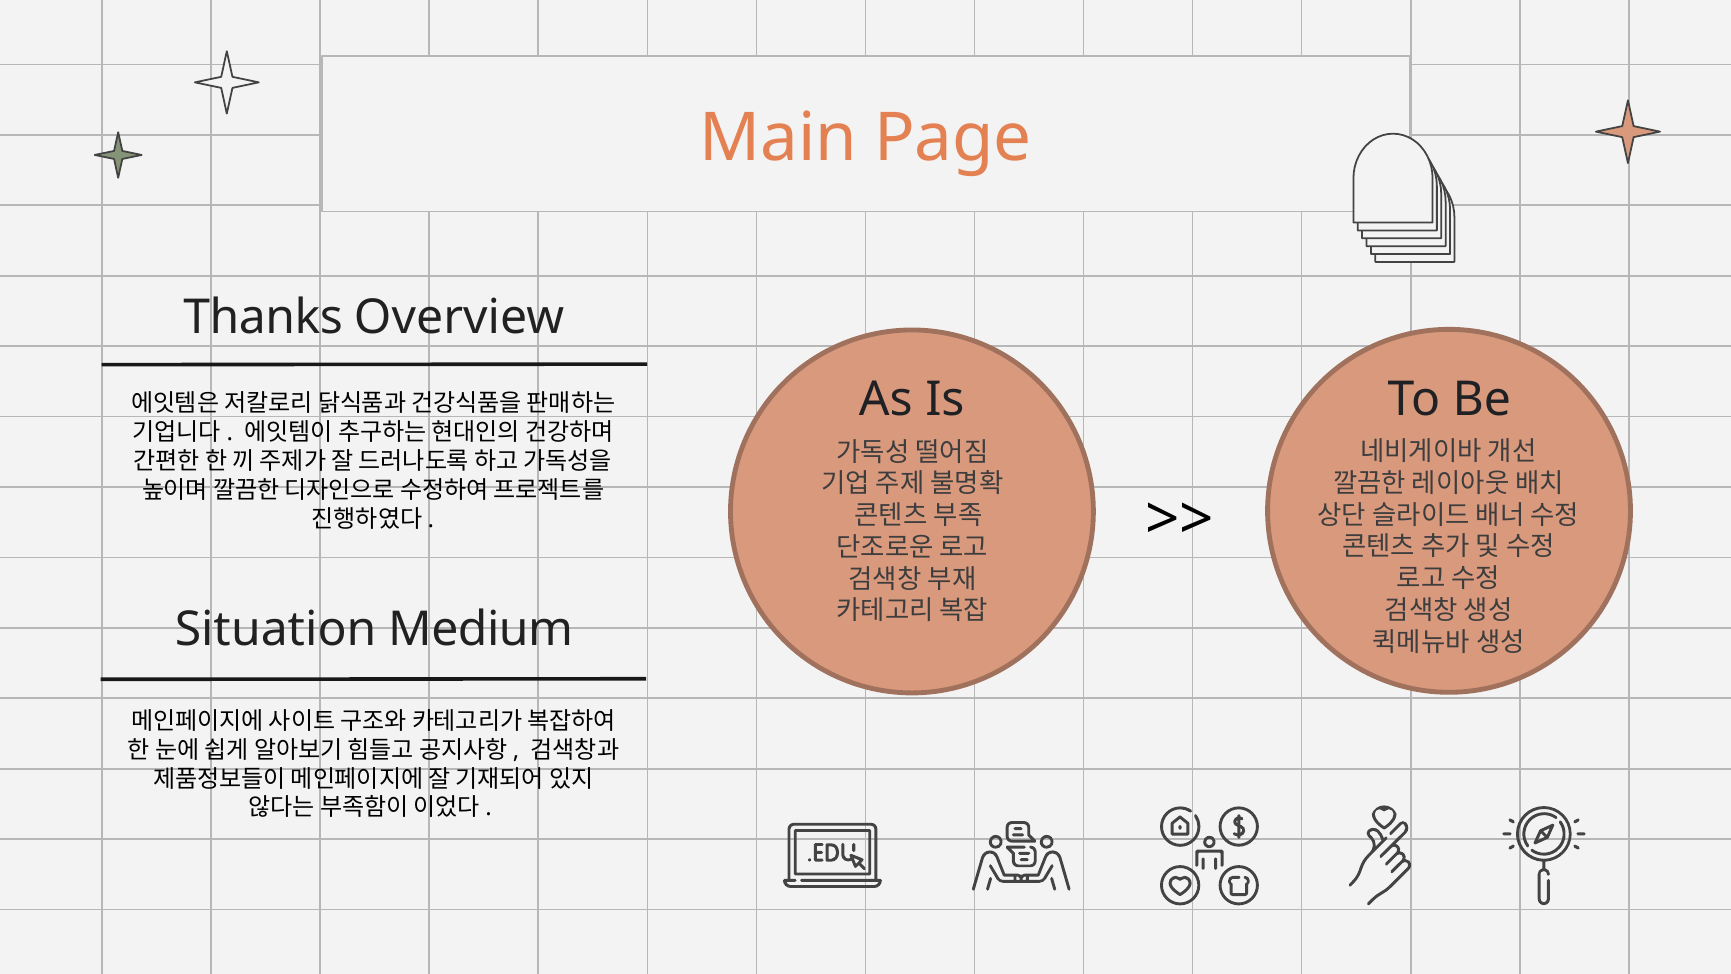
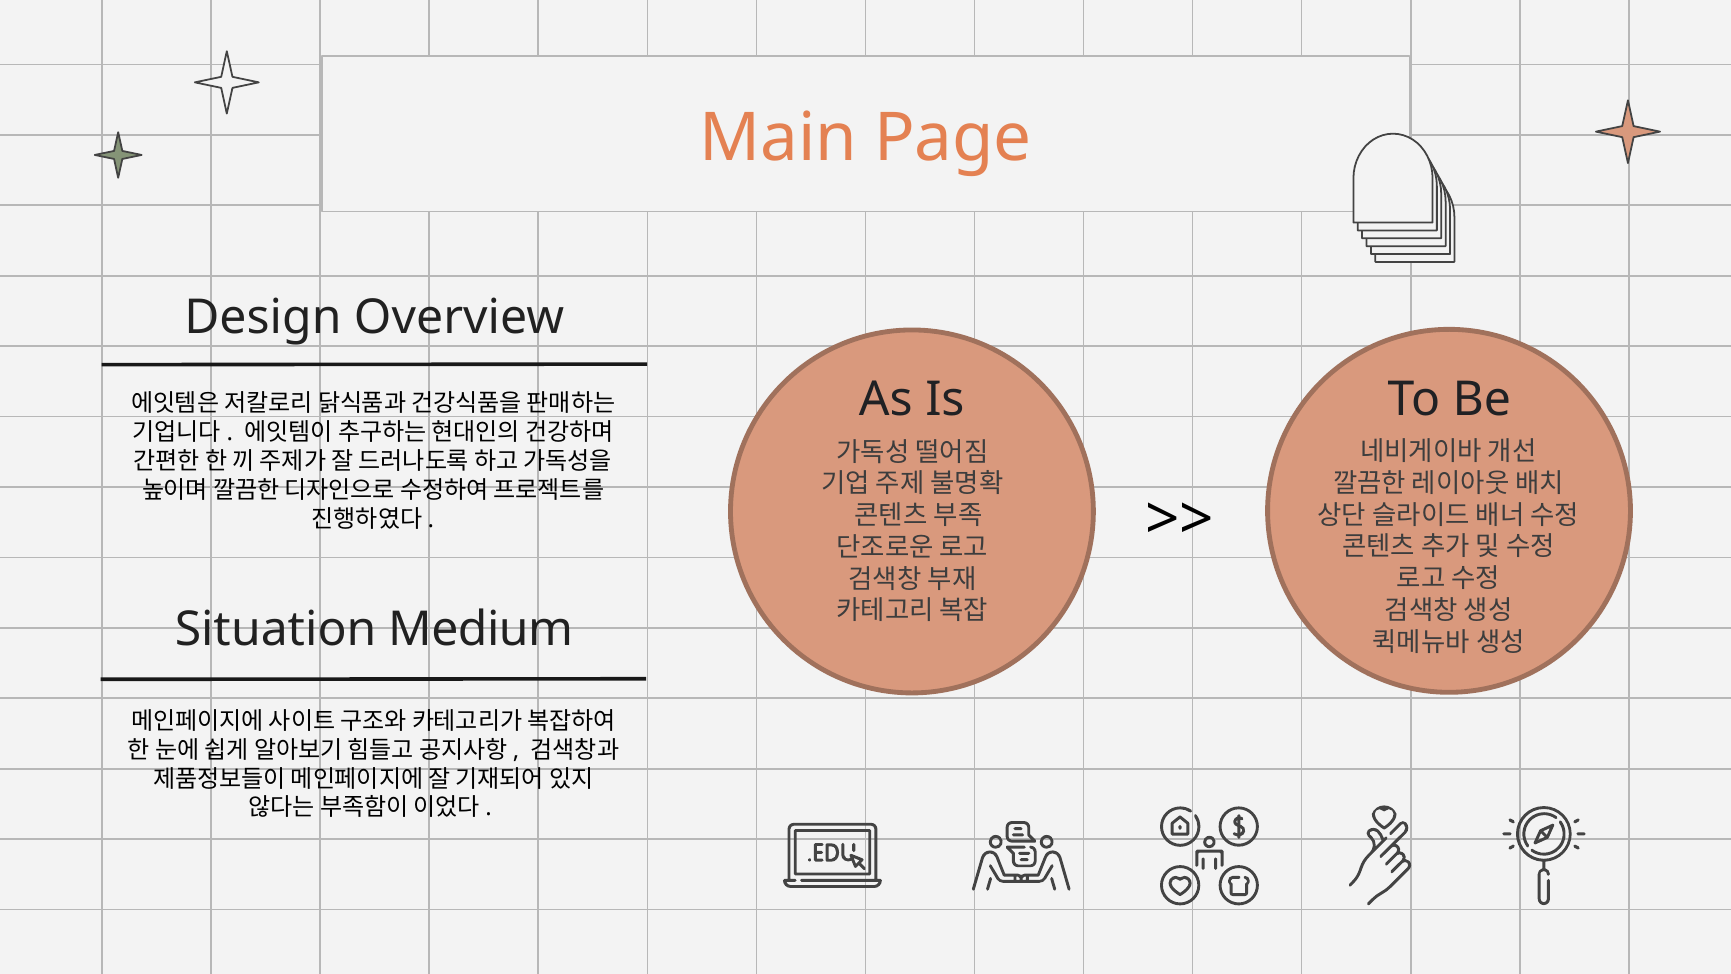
Thanks: Thanks -> Design
